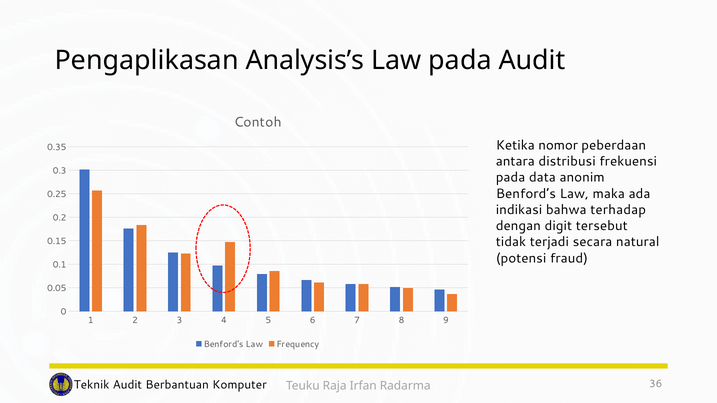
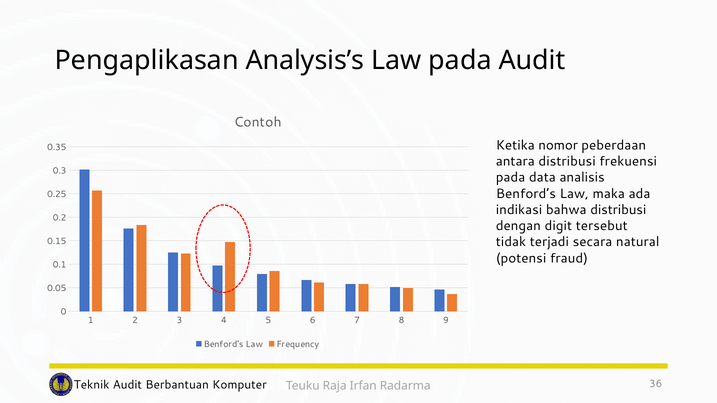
anonim: anonim -> analisis
bahwa terhadap: terhadap -> distribusi
